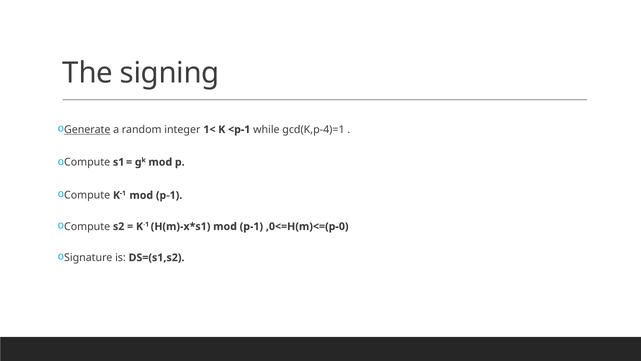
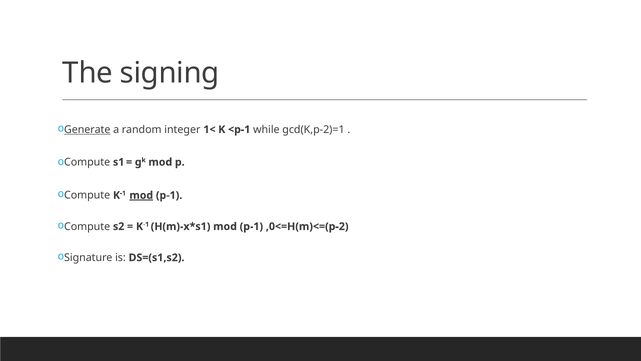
gcd(K,p-4)=1: gcd(K,p-4)=1 -> gcd(K,p-2)=1
mod at (141, 195) underline: none -> present
,0<=H(m)<=(p-0: ,0<=H(m)<=(p-0 -> ,0<=H(m)<=(p-2
